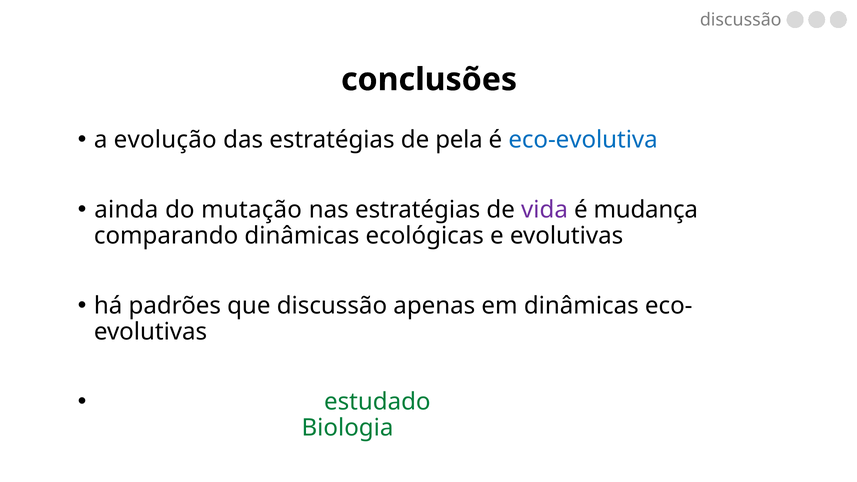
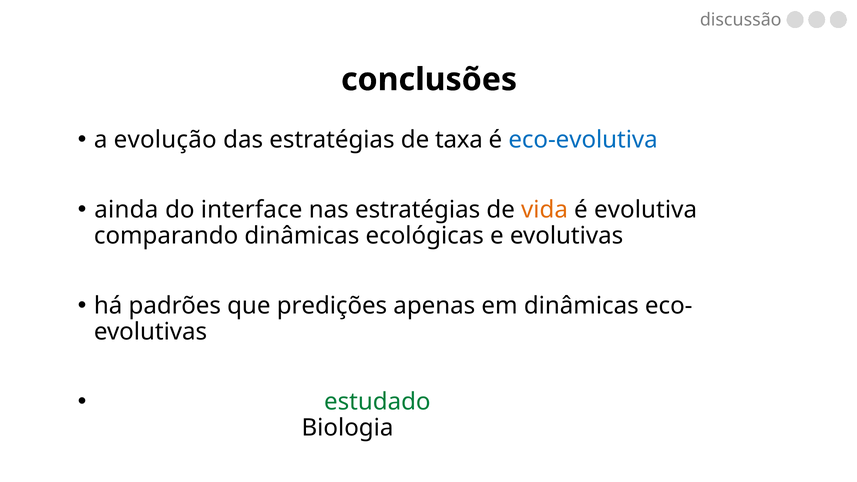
pela: pela -> taxa
do mutação: mutação -> interface
vida colour: purple -> orange
é mudança: mudança -> evolutiva
que discussão: discussão -> predições
Biologia colour: green -> black
